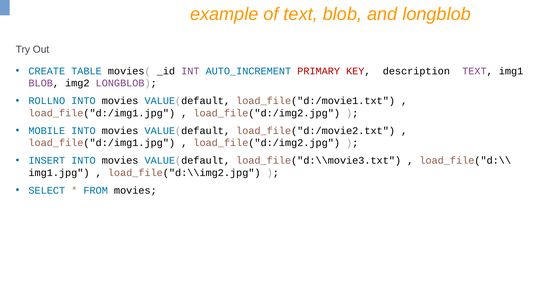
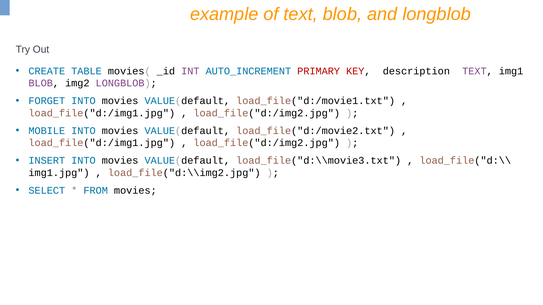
ROLLNO: ROLLNO -> FORGET
